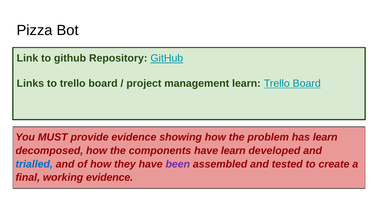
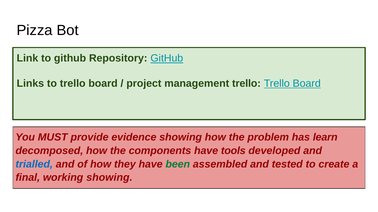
management learn: learn -> trello
have learn: learn -> tools
been colour: purple -> green
working evidence: evidence -> showing
